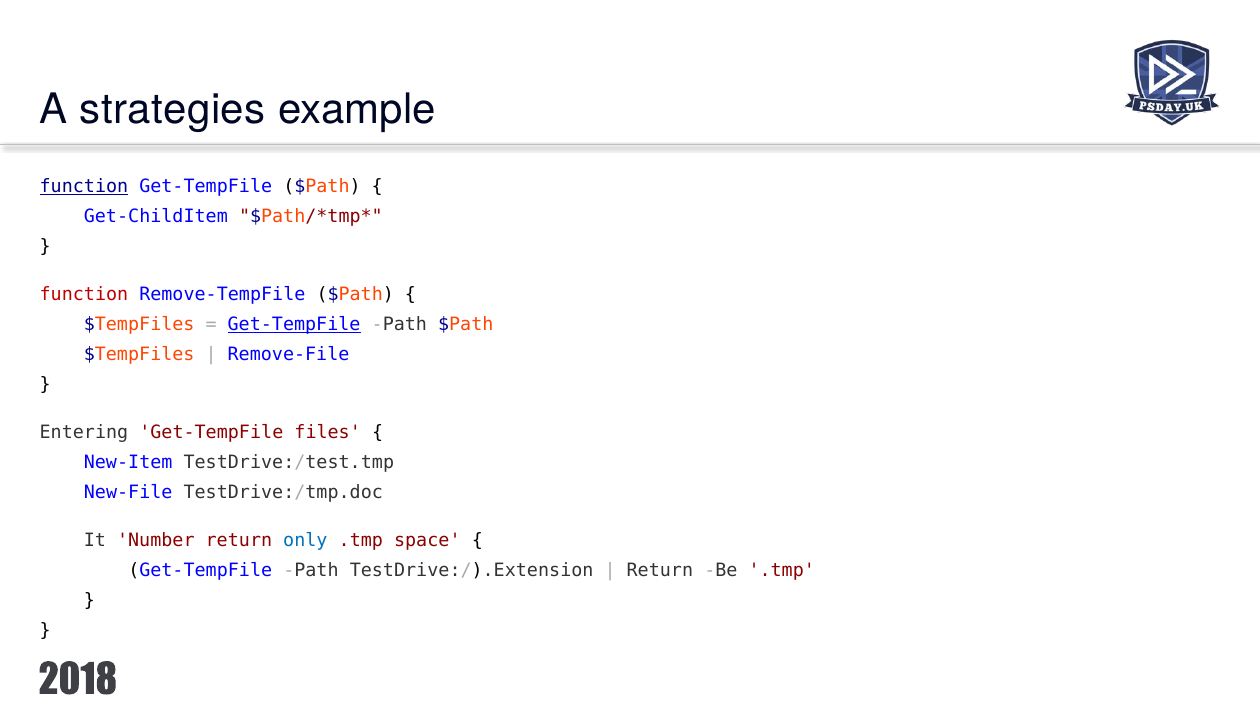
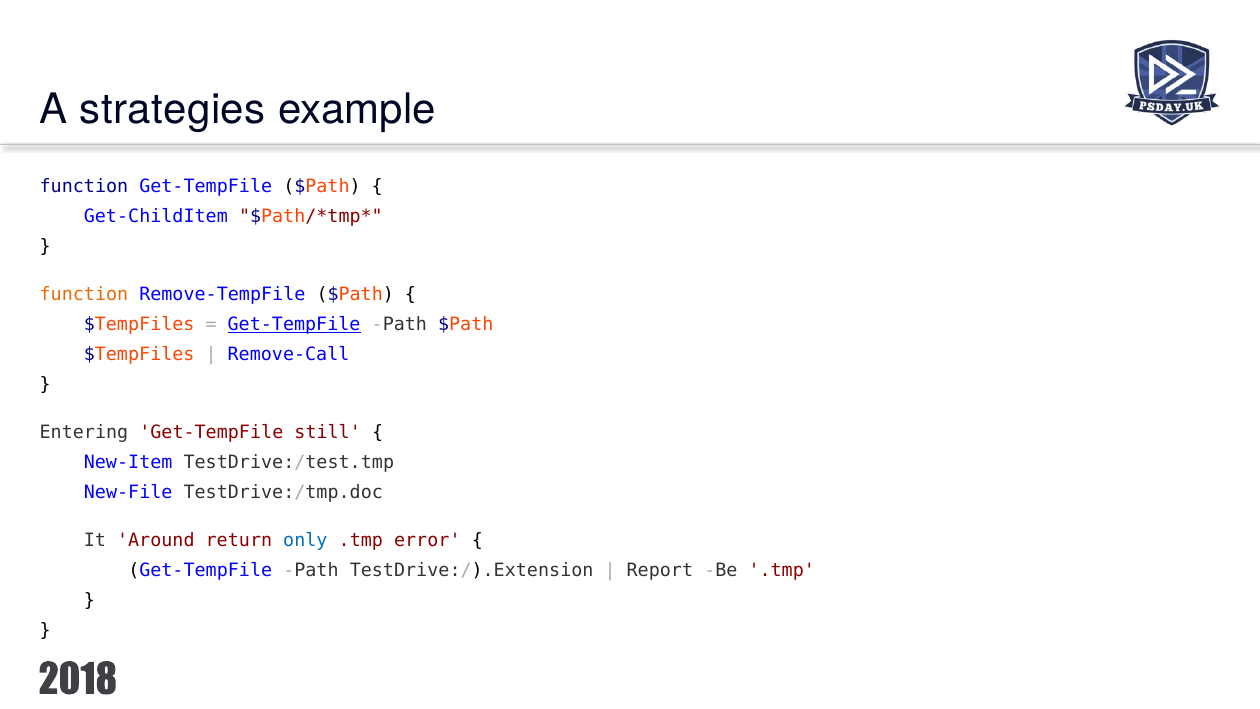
function at (84, 186) underline: present -> none
function at (84, 294) colour: red -> orange
Remove-File: Remove-File -> Remove-Call
files: files -> still
Number: Number -> Around
space: space -> error
Return at (660, 570): Return -> Report
